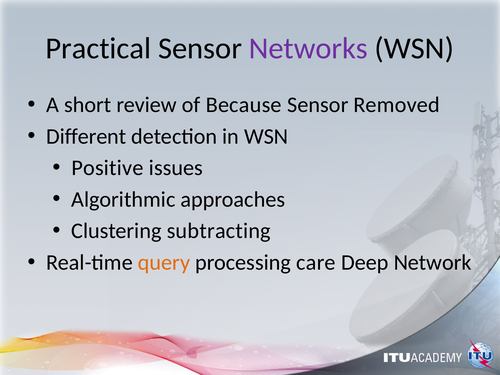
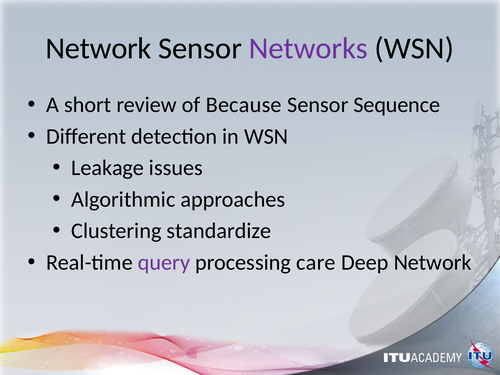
Practical at (98, 48): Practical -> Network
Removed: Removed -> Sequence
Positive: Positive -> Leakage
subtracting: subtracting -> standardize
query colour: orange -> purple
